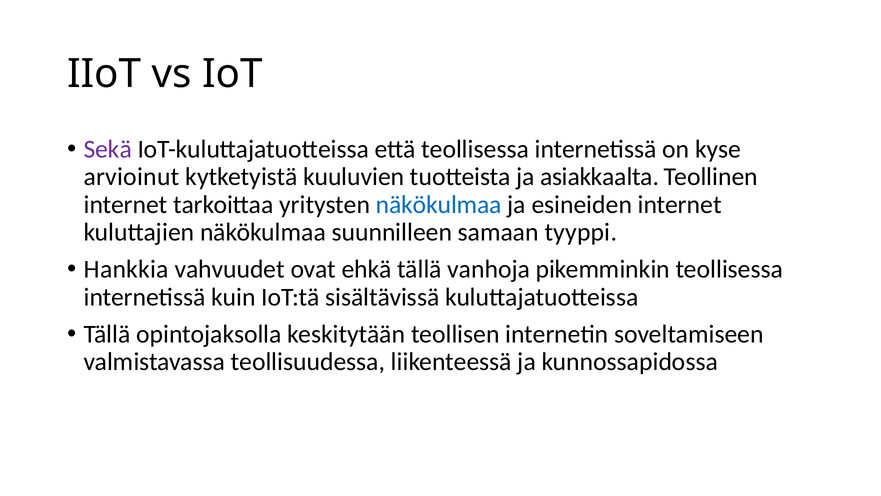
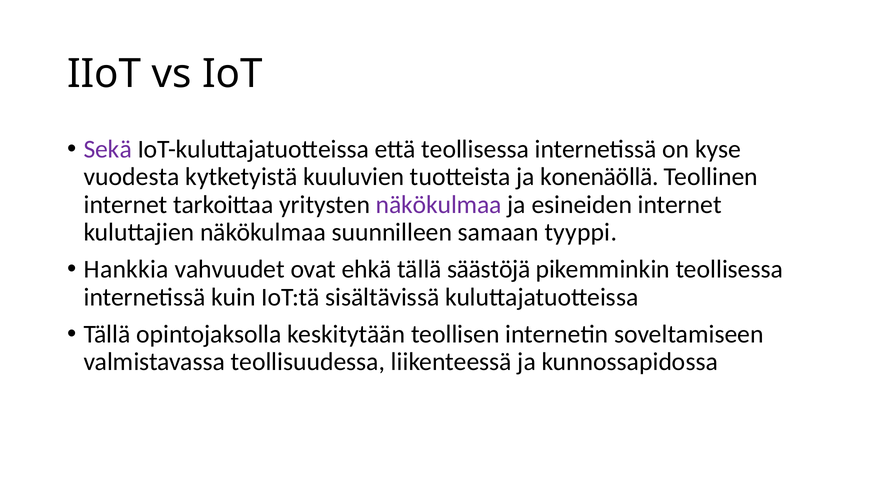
arvioinut: arvioinut -> vuodesta
asiakkaalta: asiakkaalta -> konenäöllä
näkökulmaa at (439, 204) colour: blue -> purple
vanhoja: vanhoja -> säästöjä
